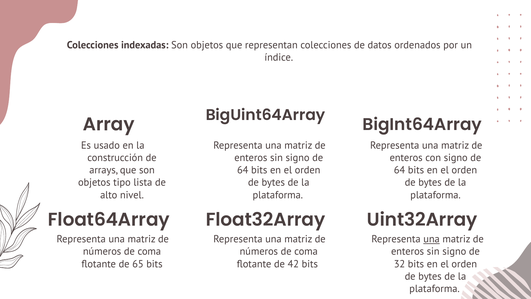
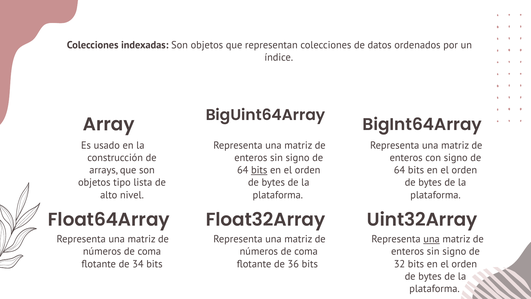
bits at (259, 170) underline: none -> present
65: 65 -> 34
42: 42 -> 36
